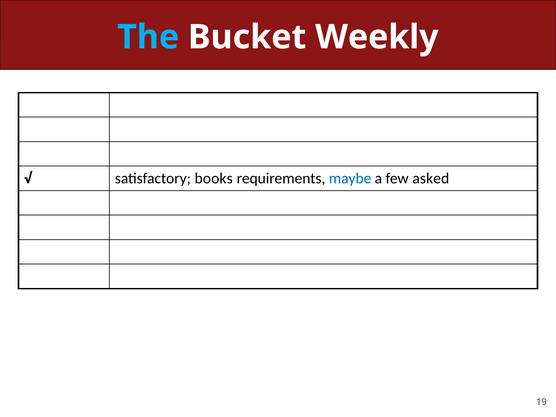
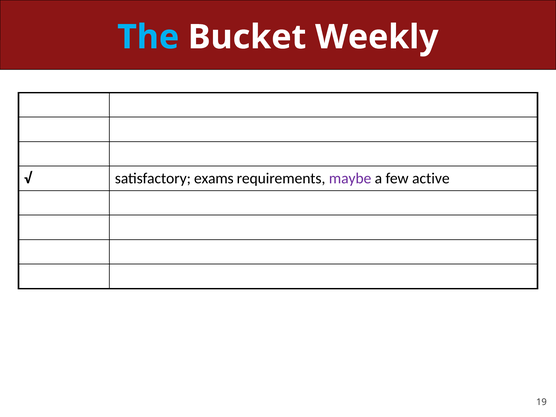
books: books -> exams
maybe colour: blue -> purple
asked: asked -> active
